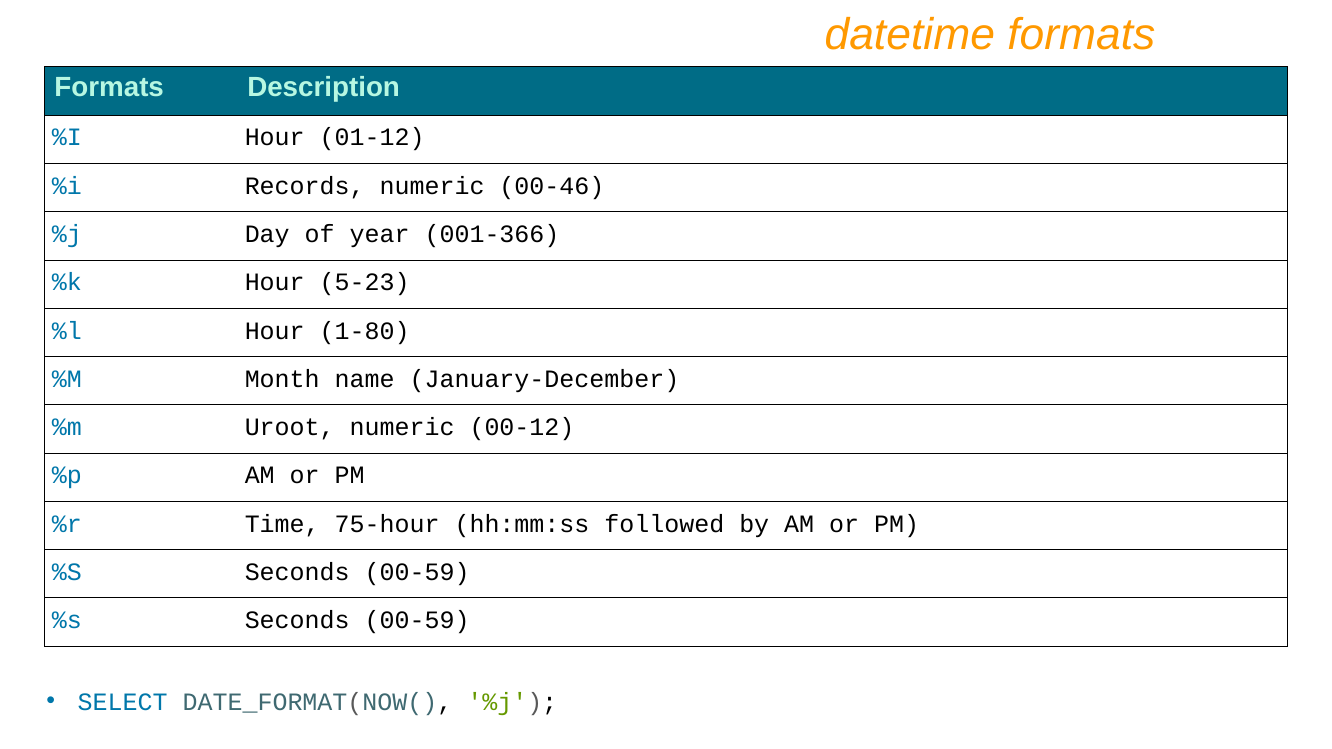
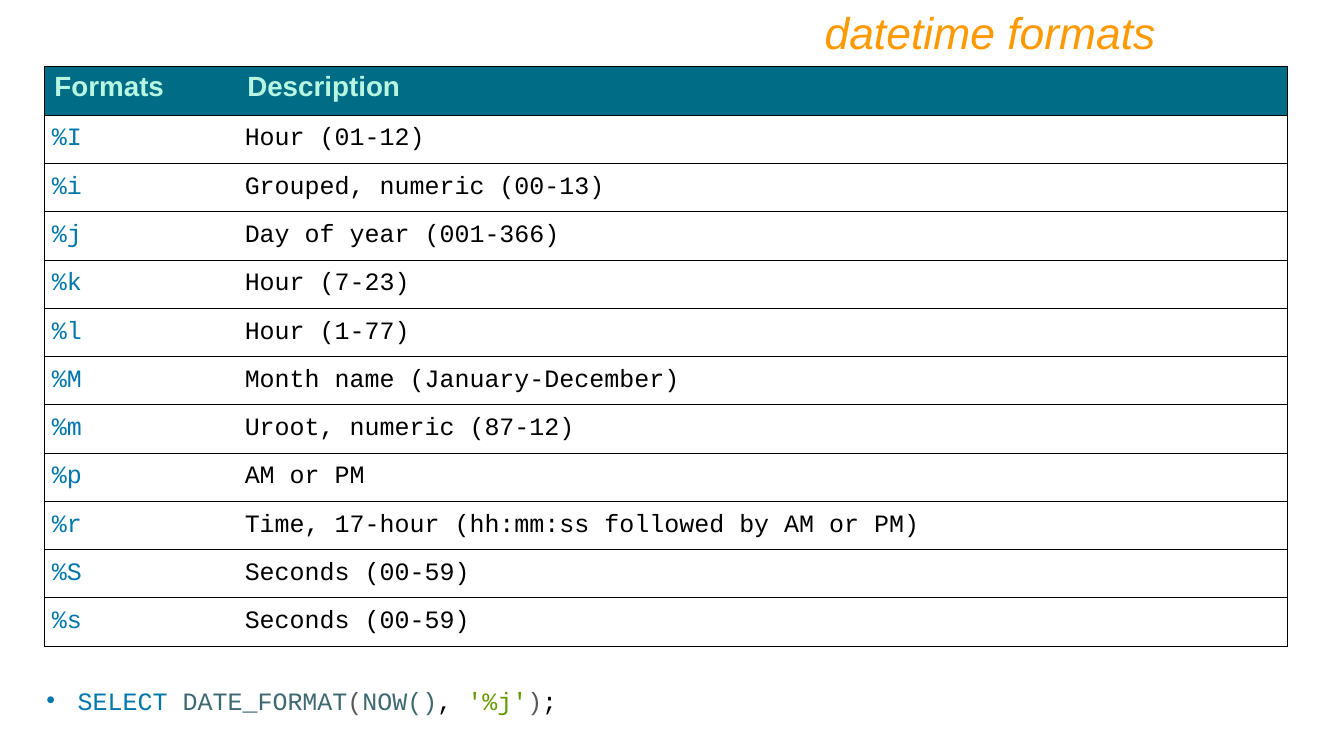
Records: Records -> Grouped
00-46: 00-46 -> 00-13
5-23: 5-23 -> 7-23
1-80: 1-80 -> 1-77
00-12: 00-12 -> 87-12
75-hour: 75-hour -> 17-hour
